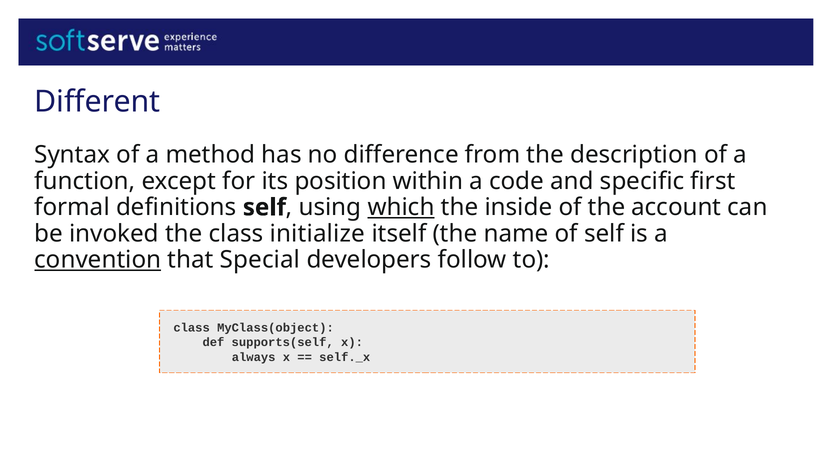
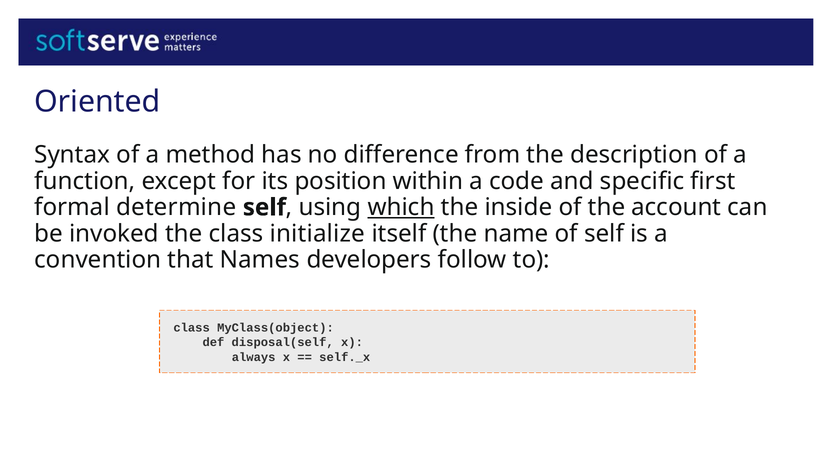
Different: Different -> Oriented
definitions: definitions -> determine
convention underline: present -> none
Special: Special -> Names
supports(self: supports(self -> disposal(self
